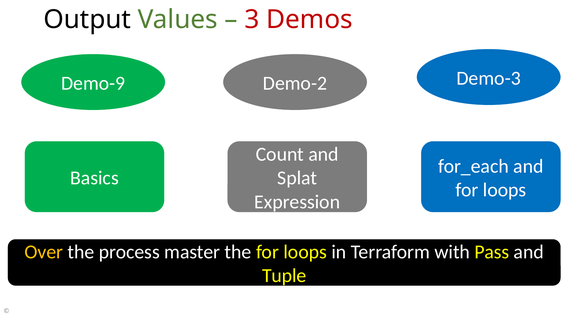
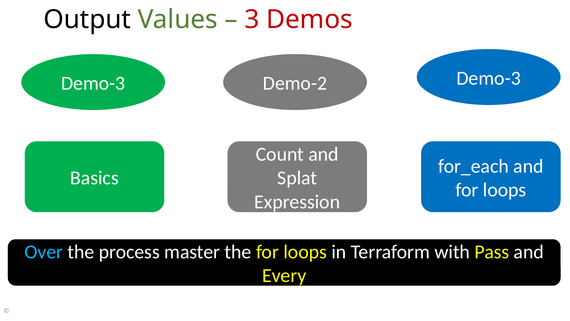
Demo-9 at (93, 83): Demo-9 -> Demo-3
Over colour: yellow -> light blue
Tuple: Tuple -> Every
